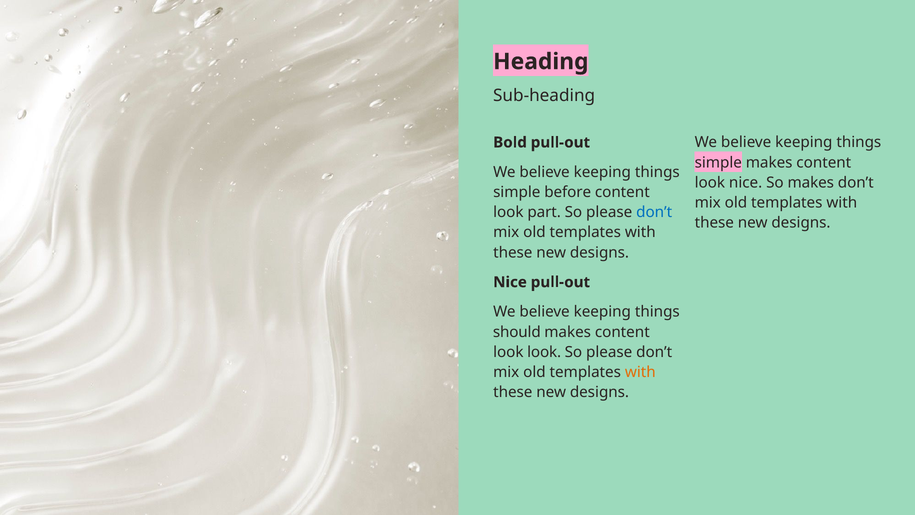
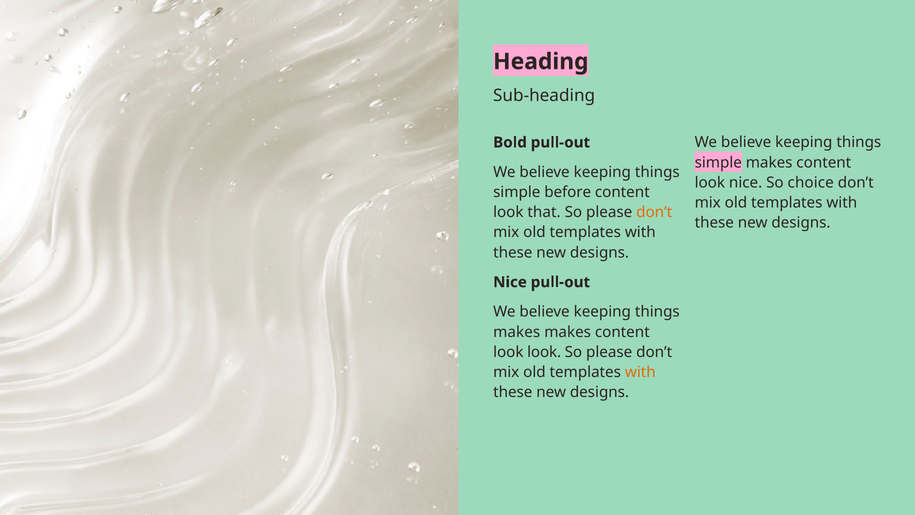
So makes: makes -> choice
part: part -> that
don’t at (654, 212) colour: blue -> orange
should at (517, 332): should -> makes
